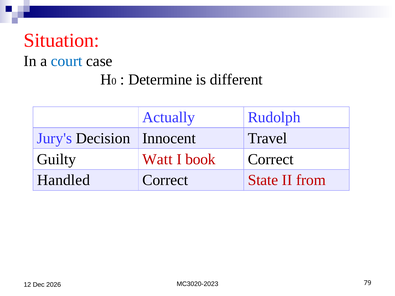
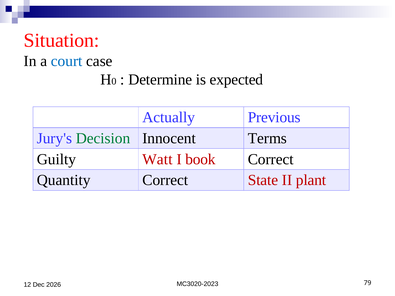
different: different -> expected
Rudolph: Rudolph -> Previous
Decision colour: black -> green
Travel: Travel -> Terms
Handled: Handled -> Quantity
from: from -> plant
